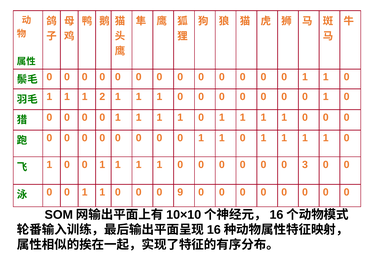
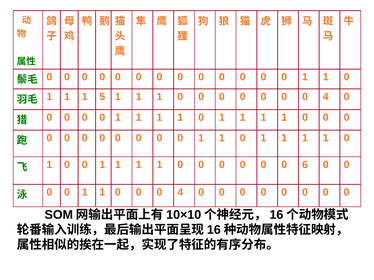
2: 2 -> 5
1 at (326, 97): 1 -> 4
3: 3 -> 6
9 at (180, 192): 9 -> 4
